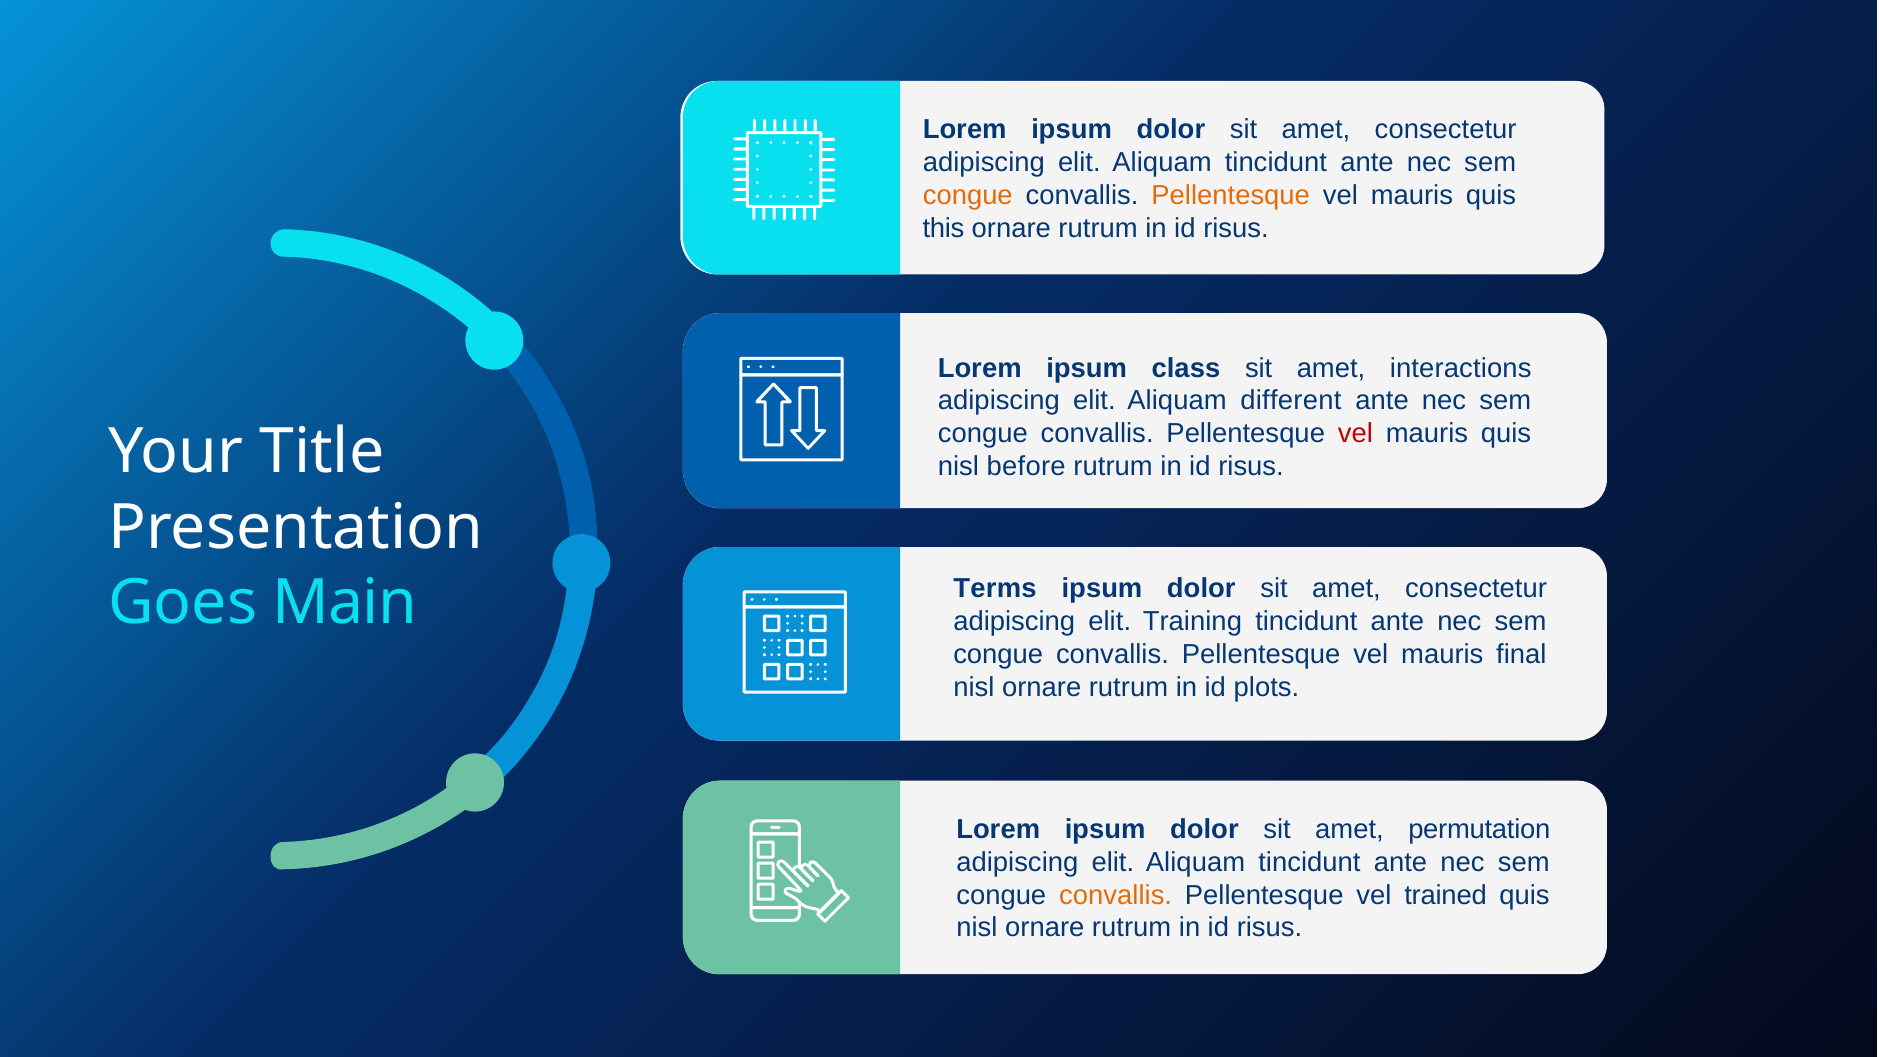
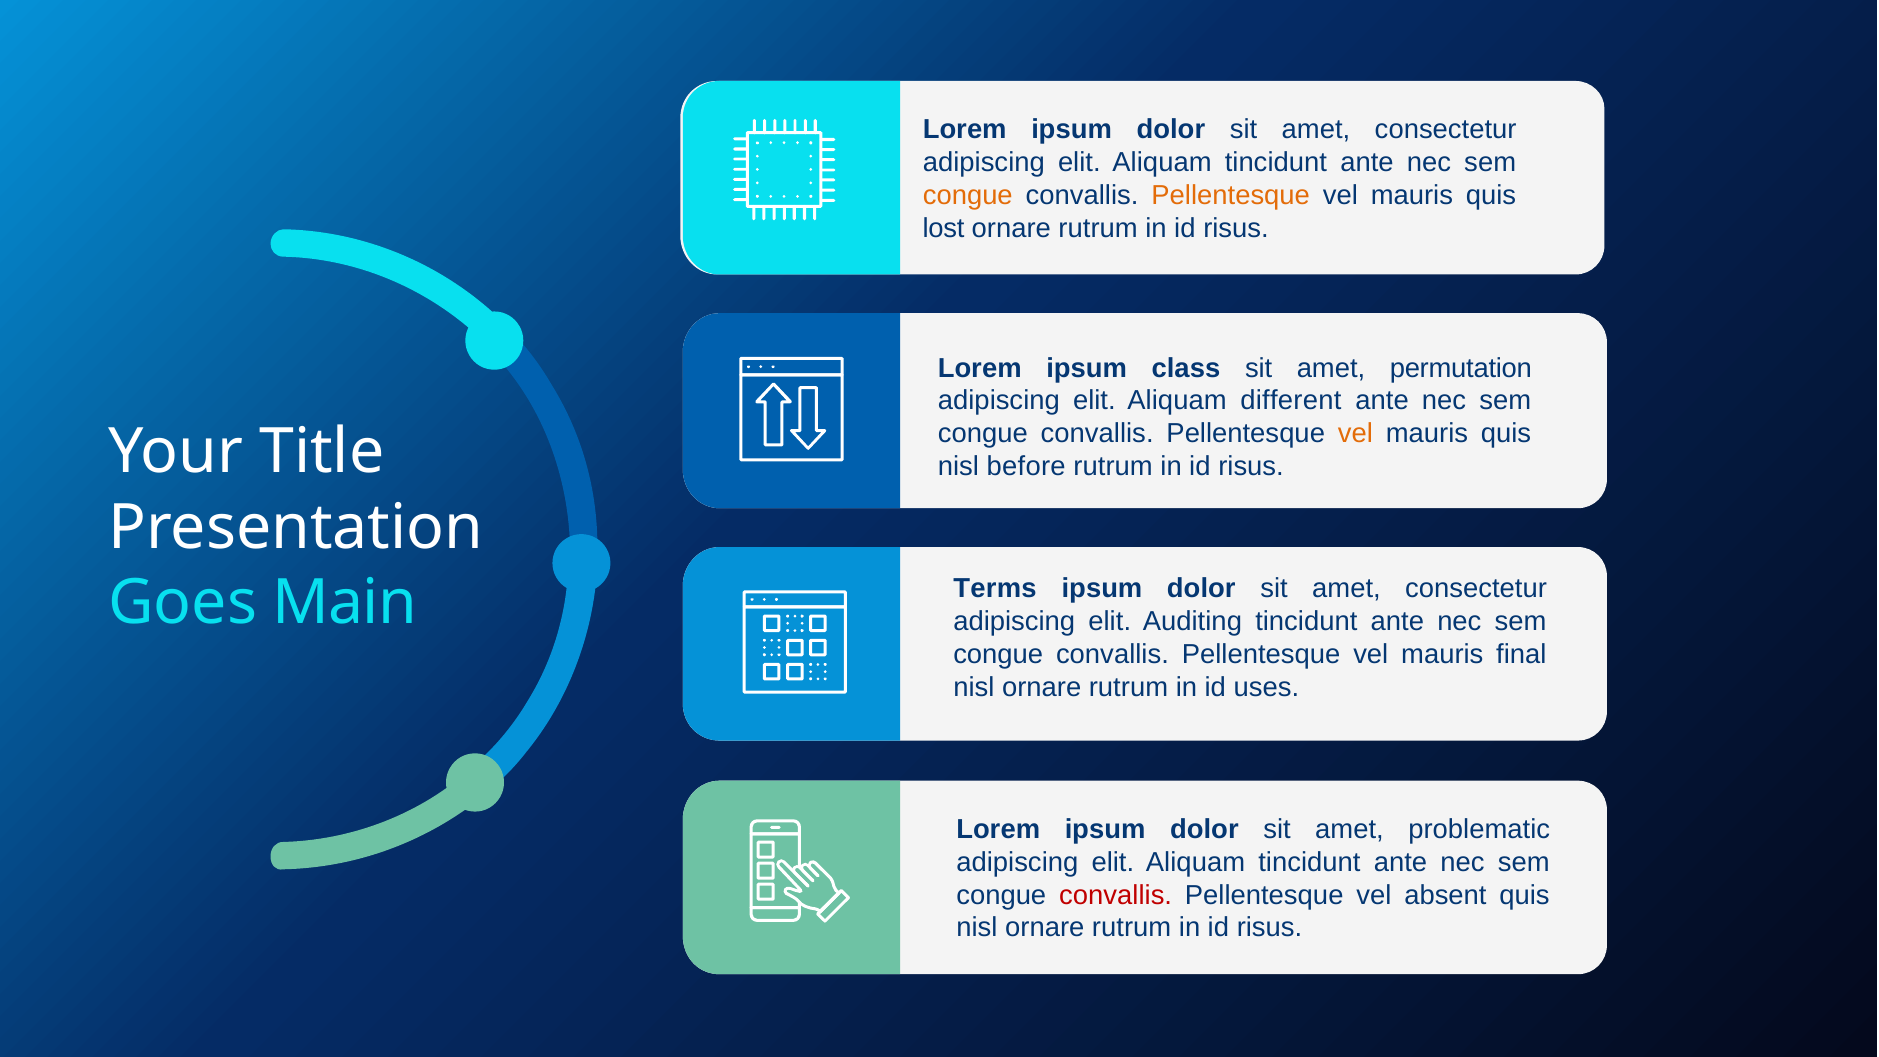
this: this -> lost
interactions: interactions -> permutation
vel at (1355, 434) colour: red -> orange
Training: Training -> Auditing
plots: plots -> uses
permutation: permutation -> problematic
convallis at (1116, 895) colour: orange -> red
trained: trained -> absent
